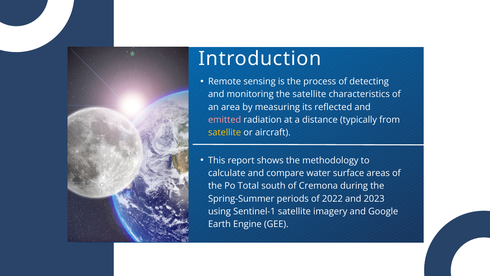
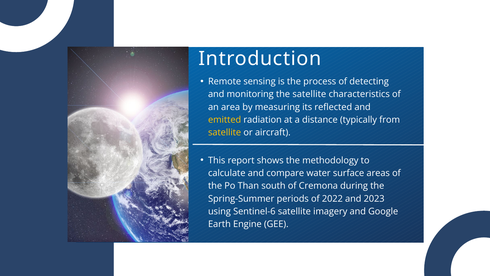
emitted colour: pink -> yellow
Total: Total -> Than
Sentinel-1: Sentinel-1 -> Sentinel-6
